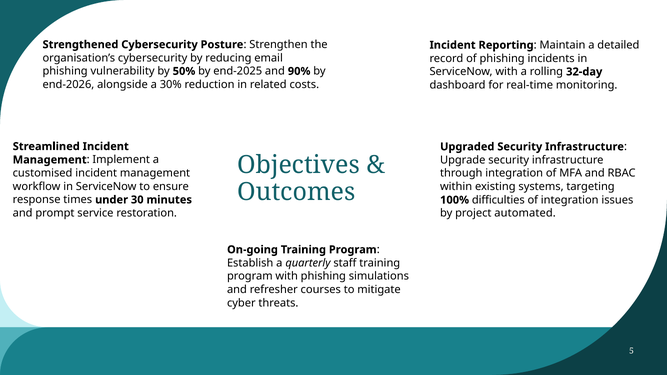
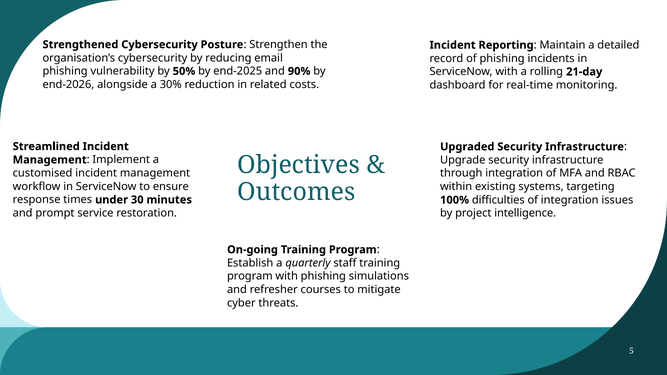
32-day: 32-day -> 21-day
automated: automated -> intelligence
